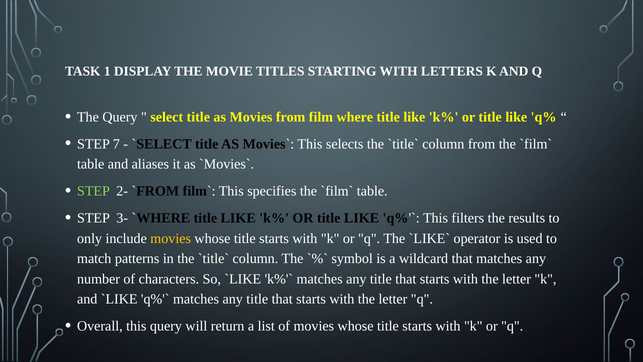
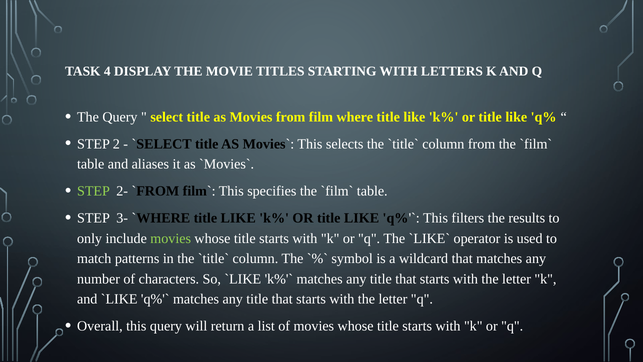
1: 1 -> 4
7: 7 -> 2
movies at (171, 238) colour: yellow -> light green
